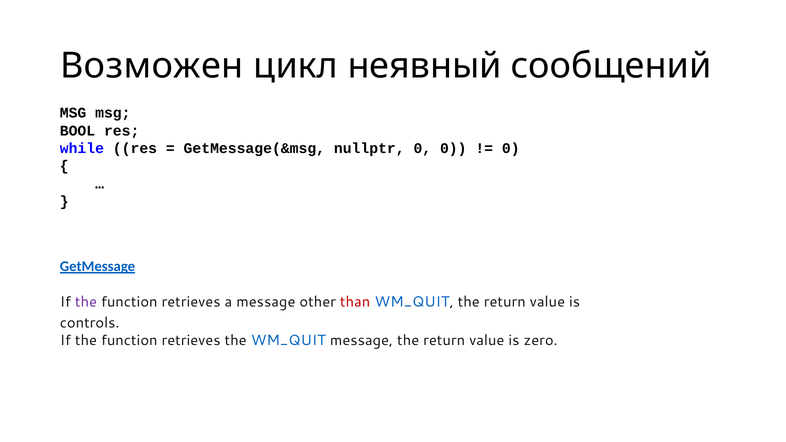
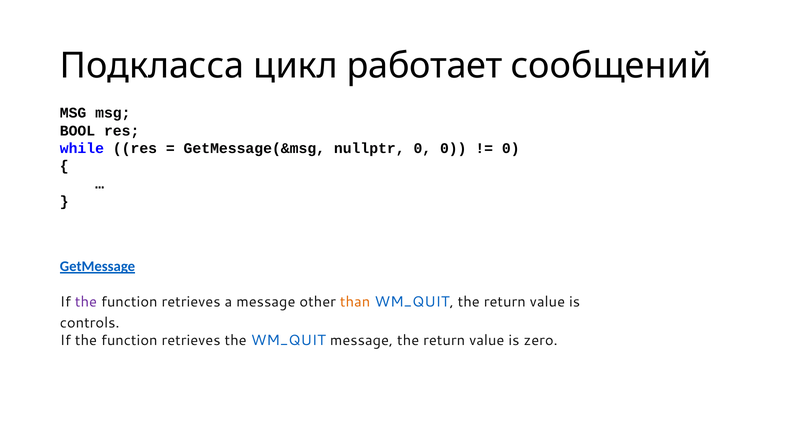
Возможен: Возможен -> Подкласса
неявный: неявный -> работает
than colour: red -> orange
